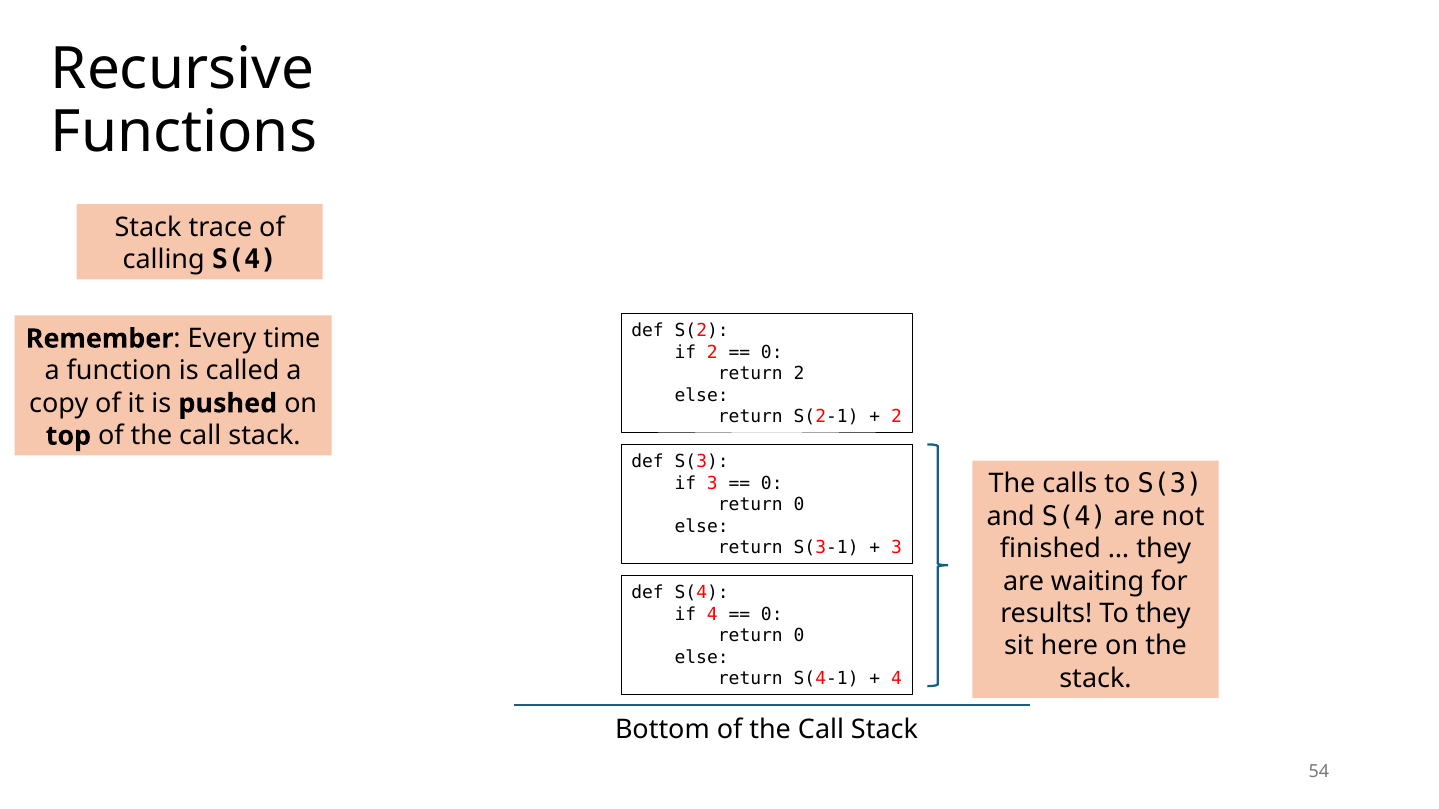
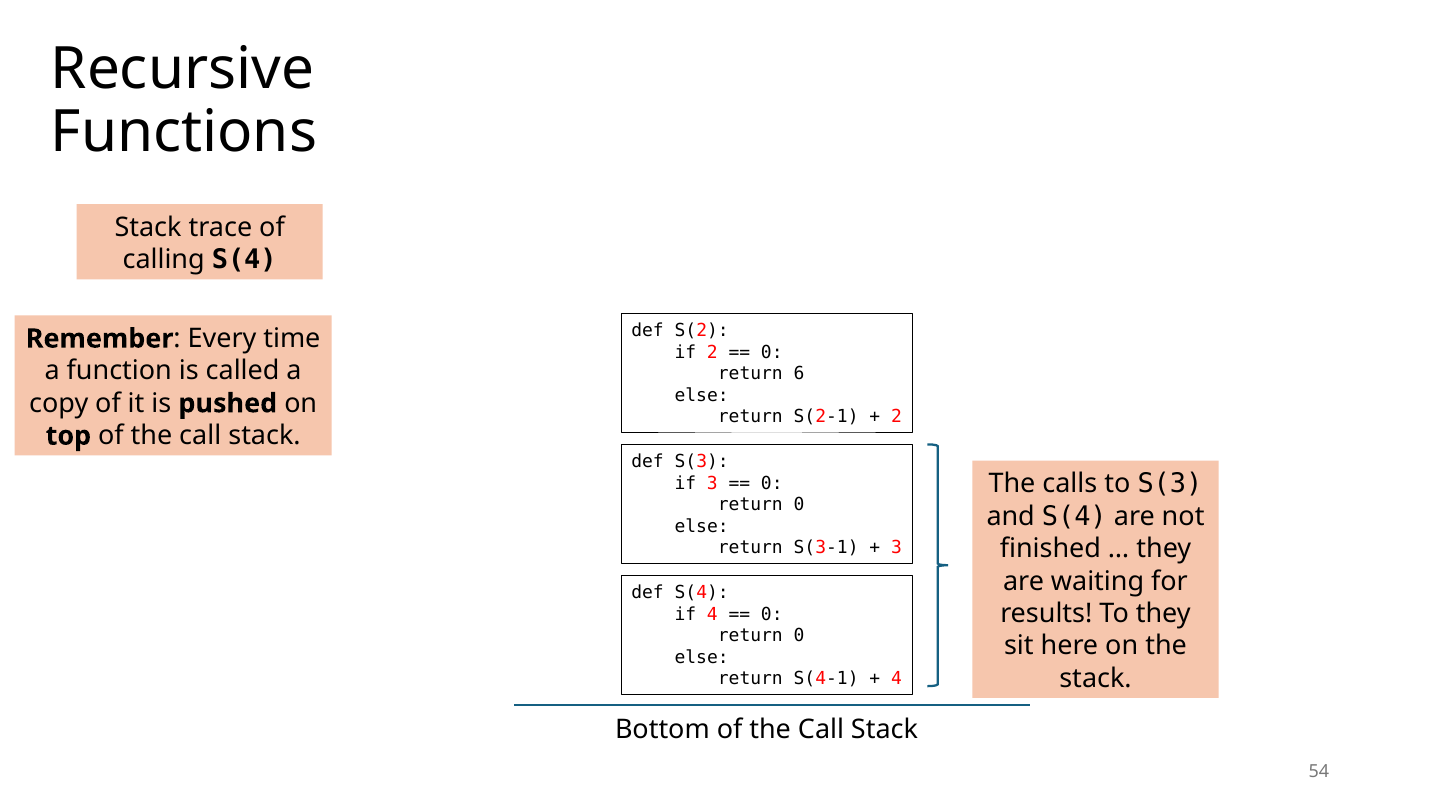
return 2: 2 -> 6
